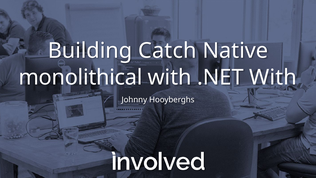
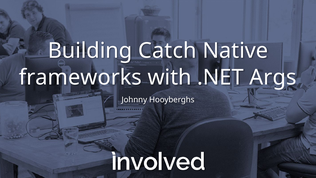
monolithical: monolithical -> frameworks
.NET With: With -> Args
